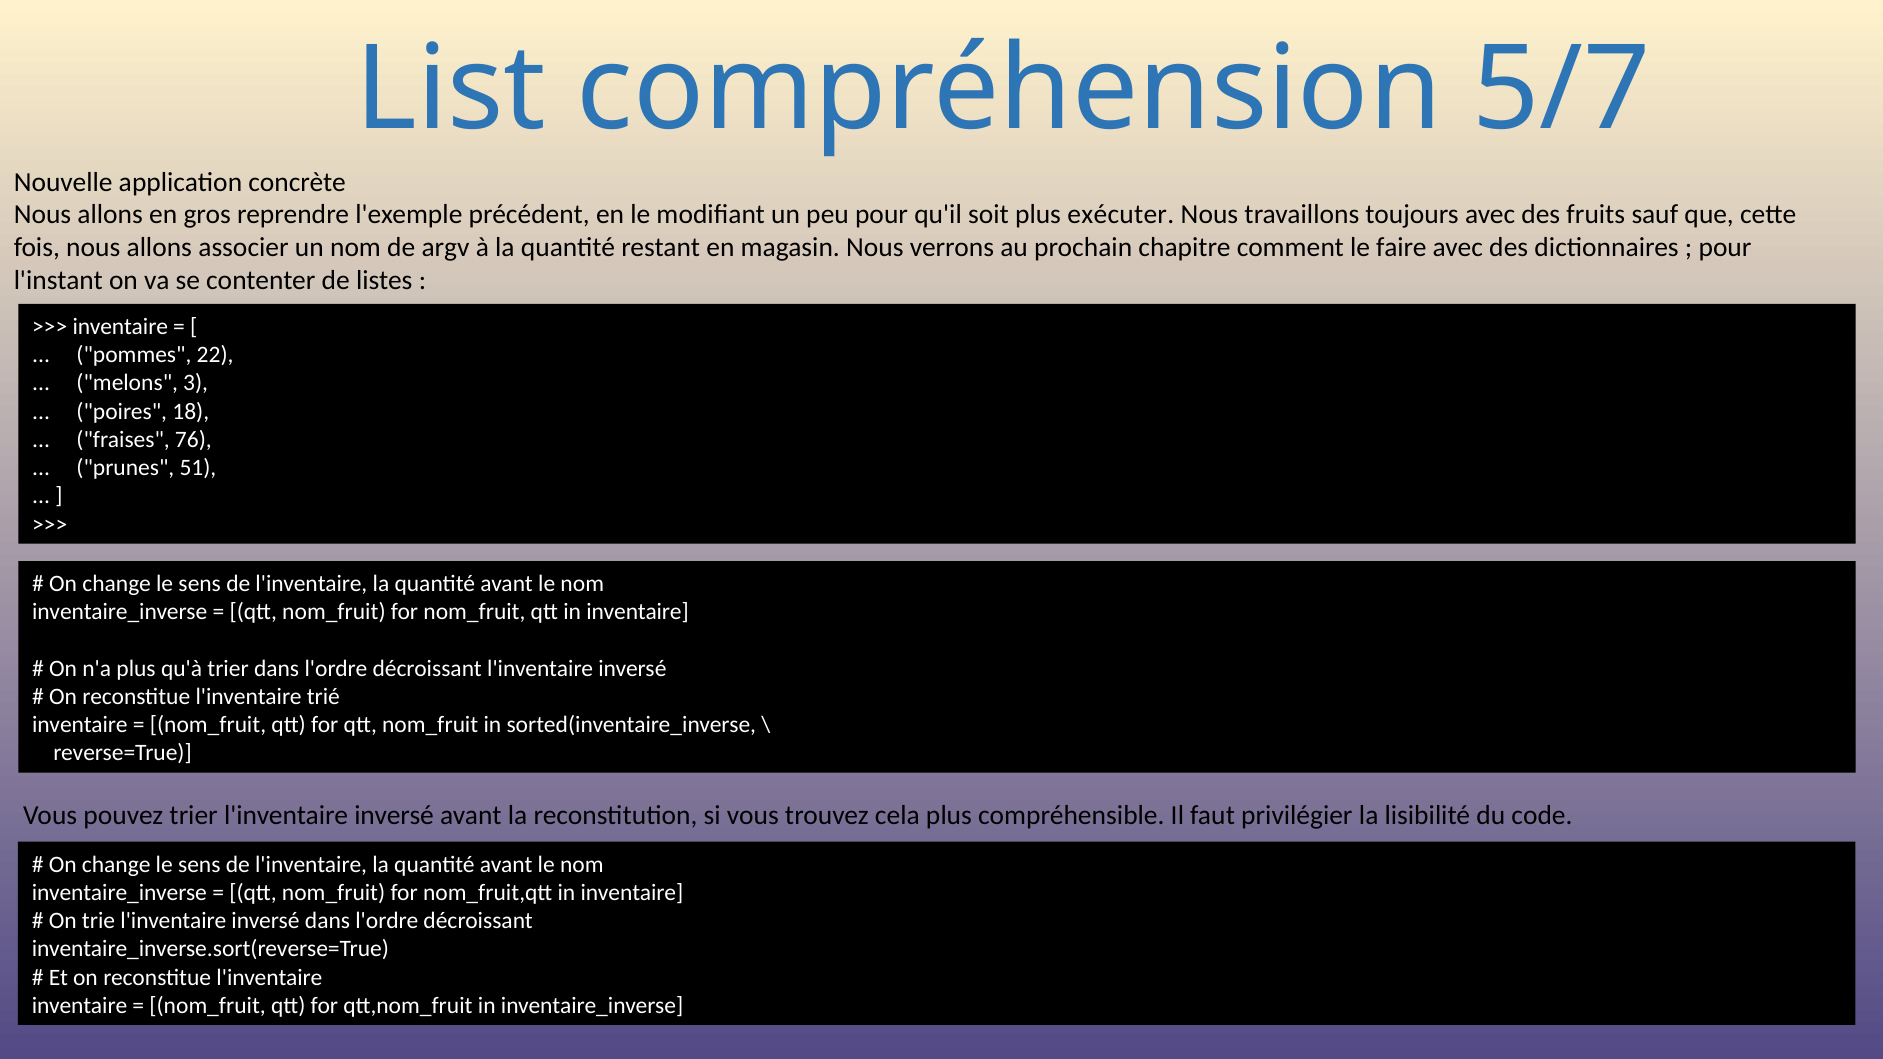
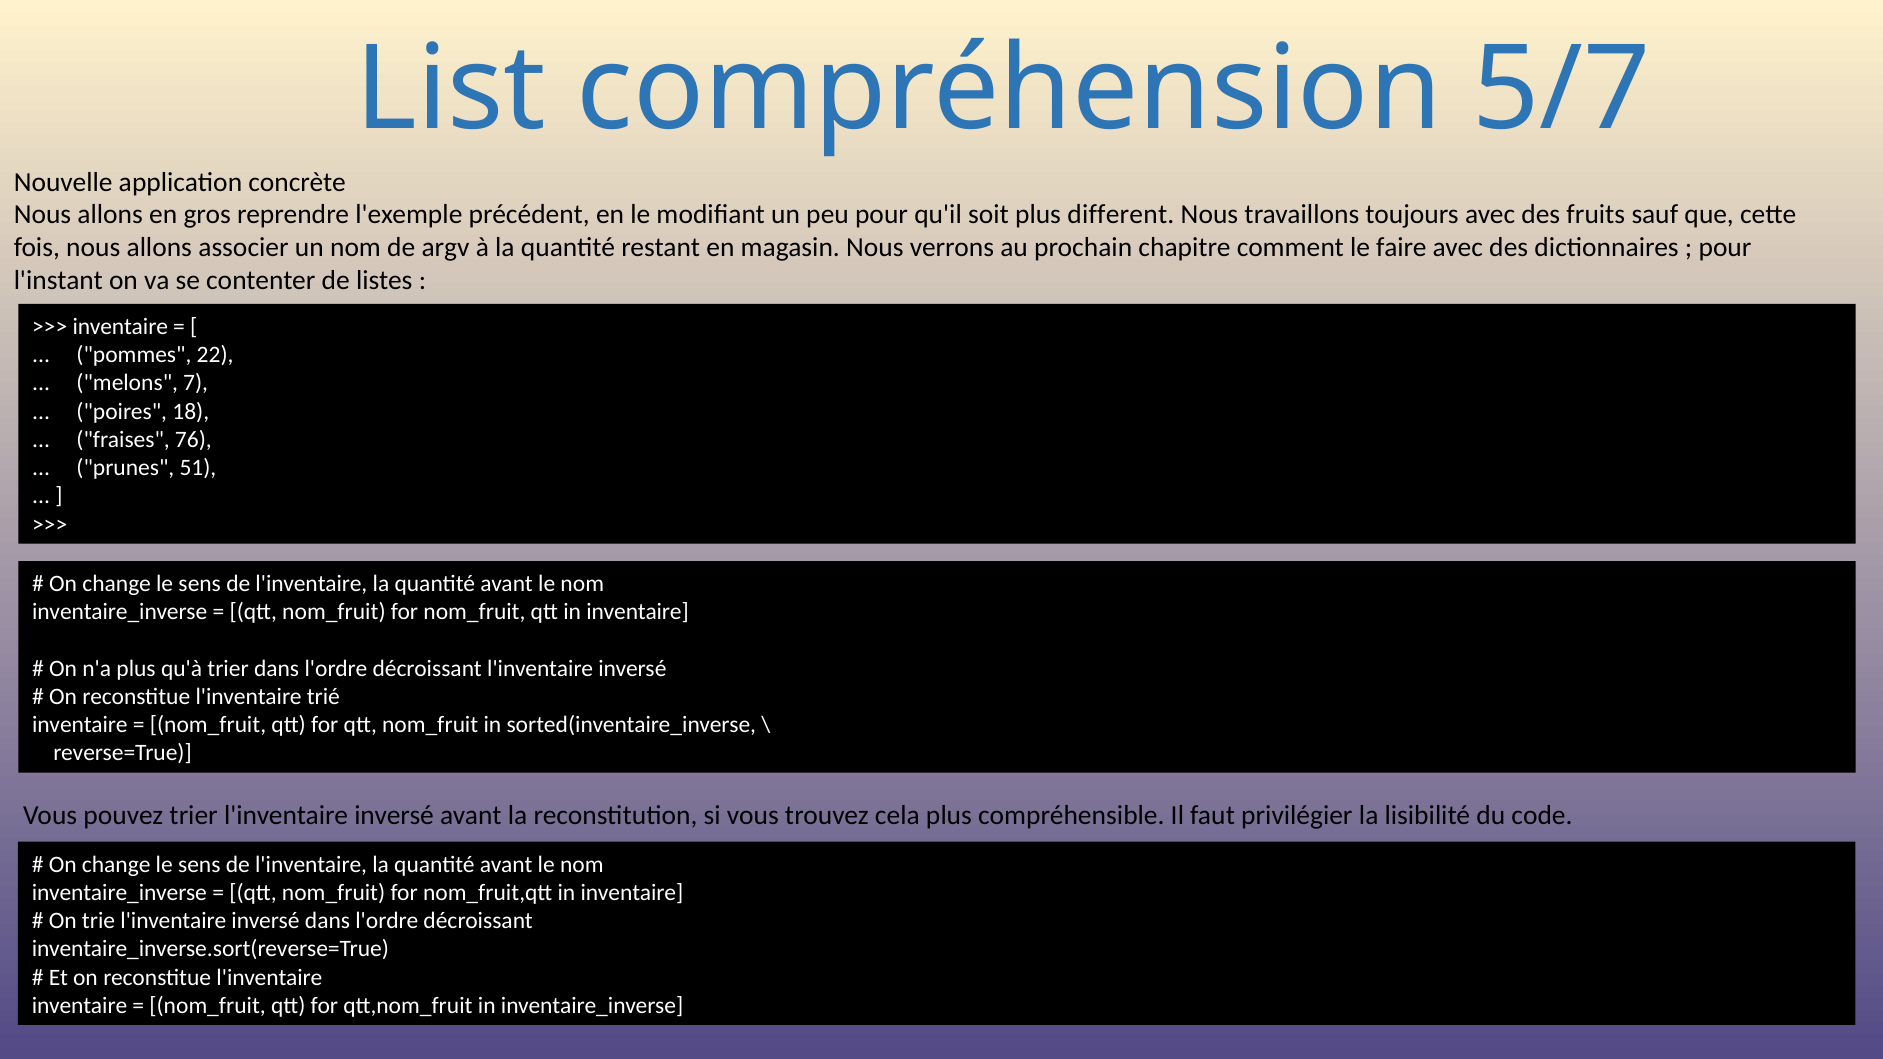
exécuter: exécuter -> different
3: 3 -> 7
